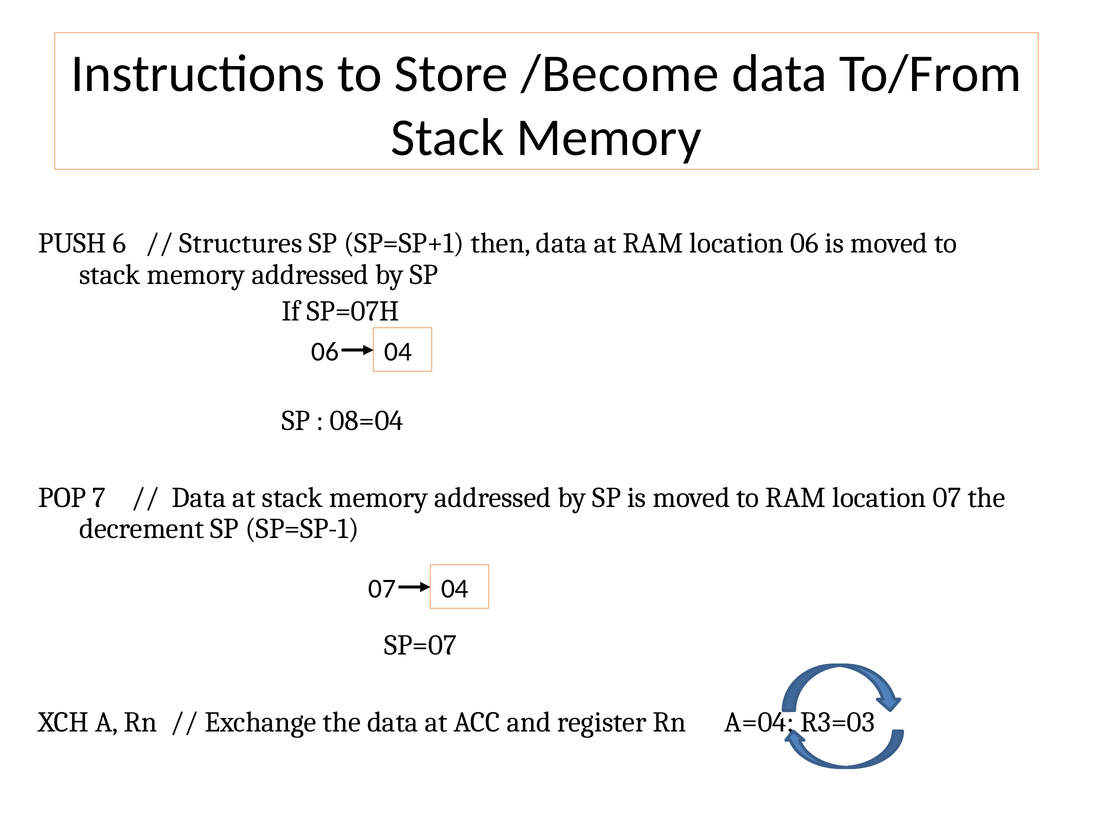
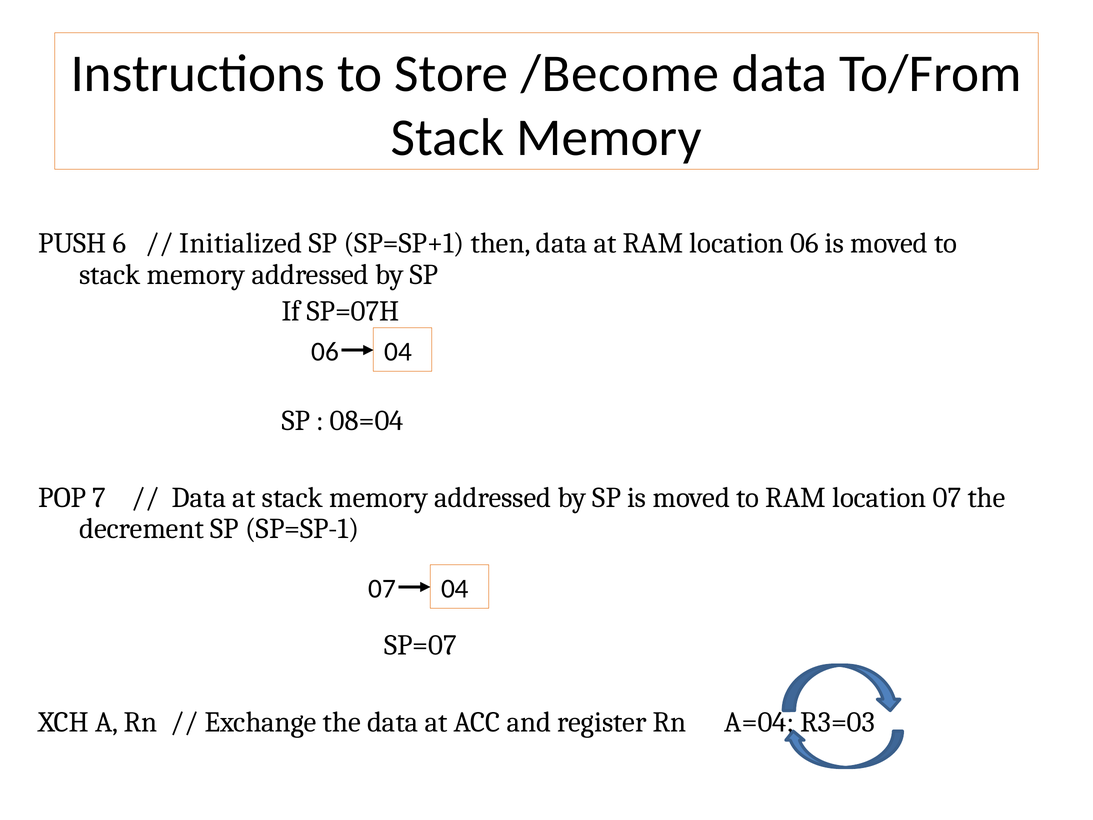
Structures: Structures -> Initialized
